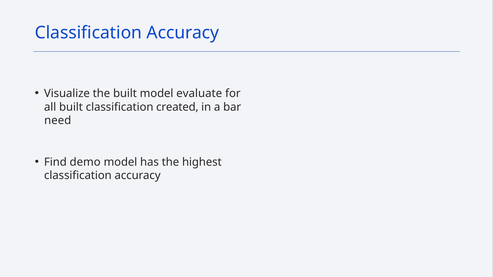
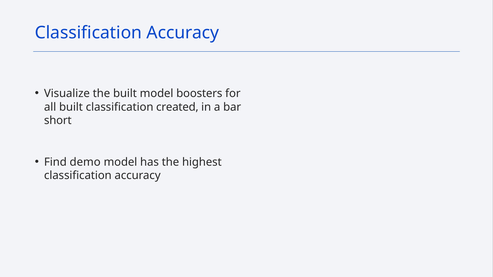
evaluate: evaluate -> boosters
need: need -> short
